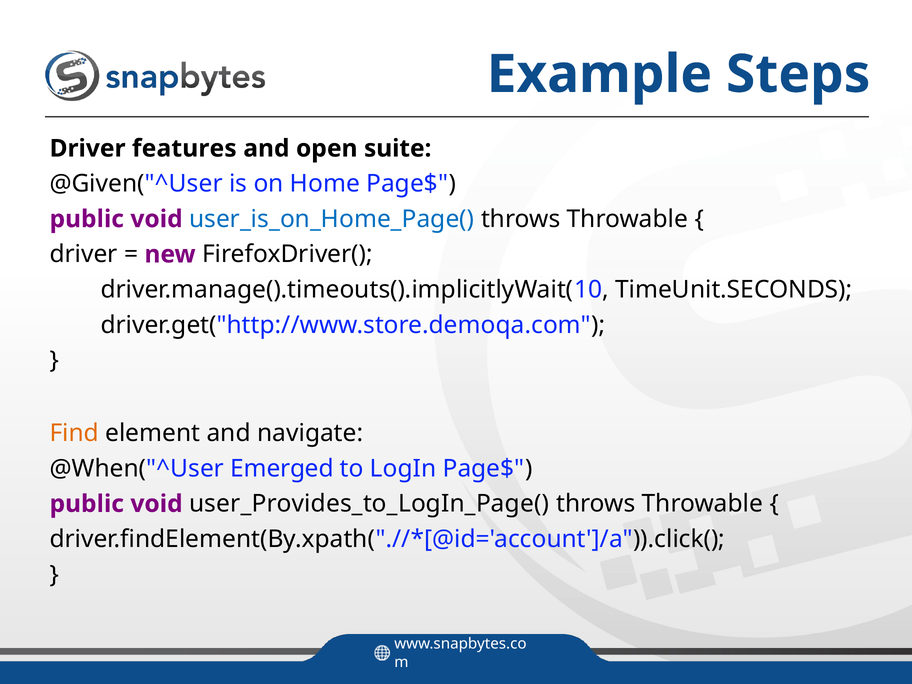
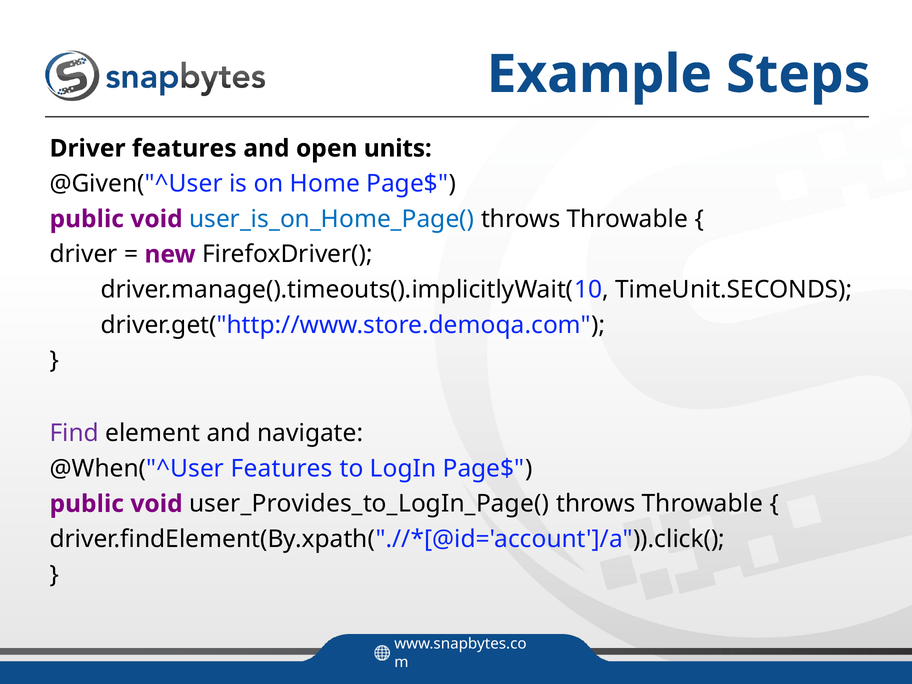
suite: suite -> units
Find colour: orange -> purple
@When("^User Emerged: Emerged -> Features
